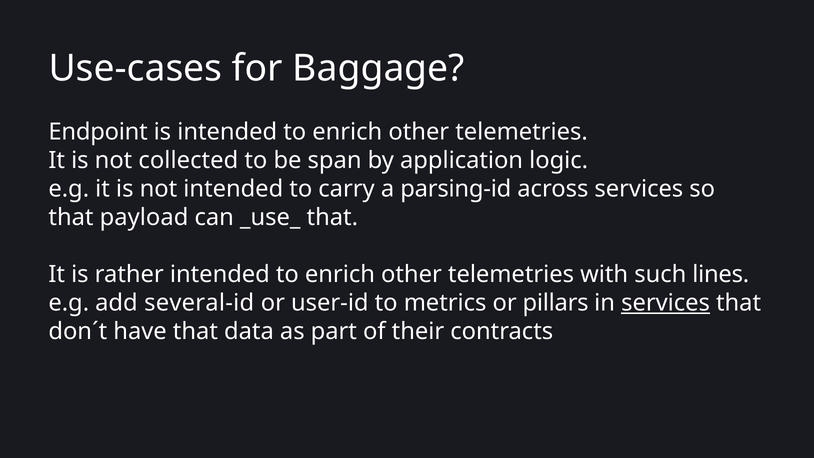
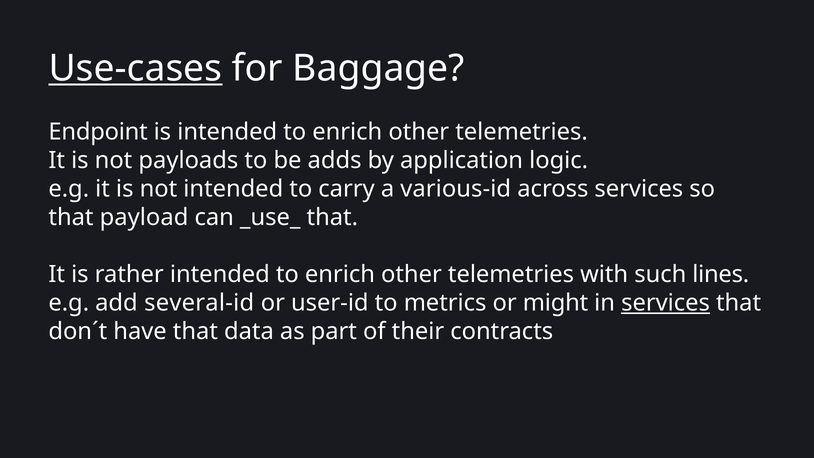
Use-cases underline: none -> present
collected: collected -> payloads
span: span -> adds
parsing-id: parsing-id -> various-id
pillars: pillars -> might
